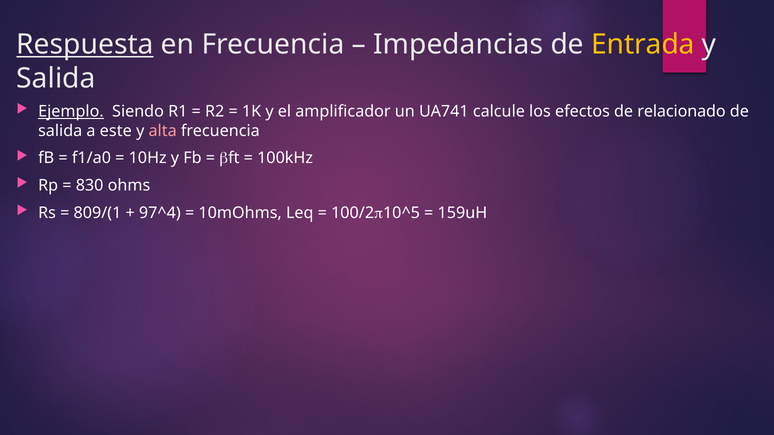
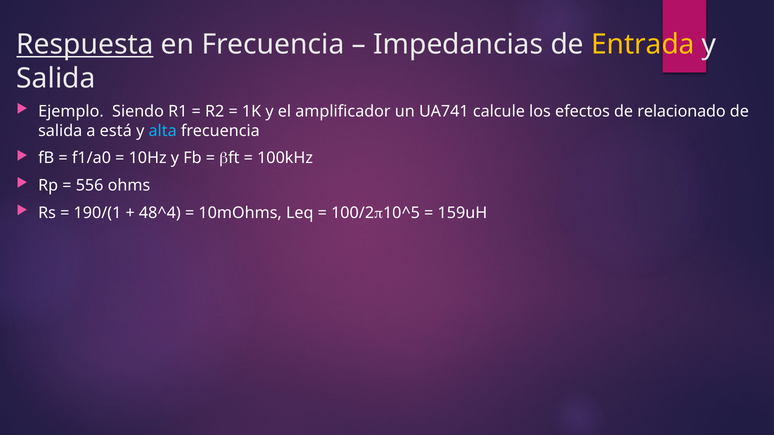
Ejemplo underline: present -> none
este: este -> está
alta colour: pink -> light blue
830: 830 -> 556
809/(1: 809/(1 -> 190/(1
97^4: 97^4 -> 48^4
